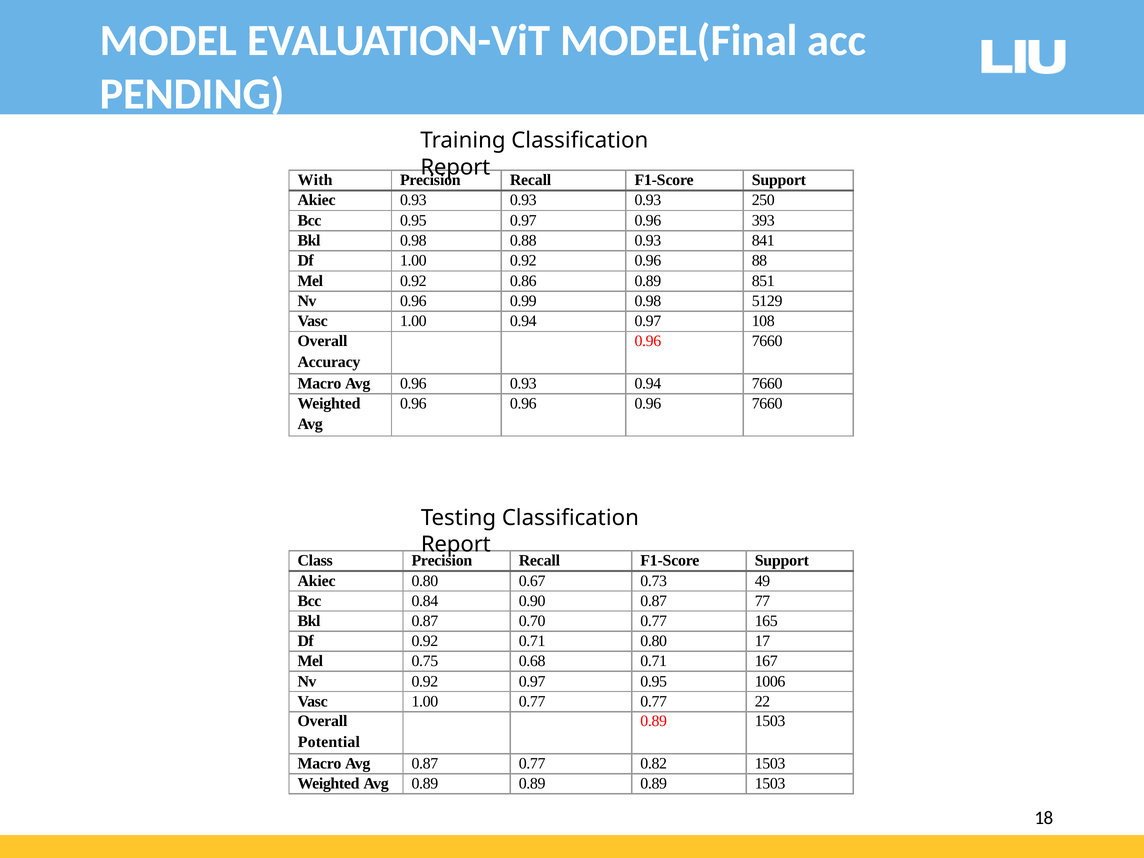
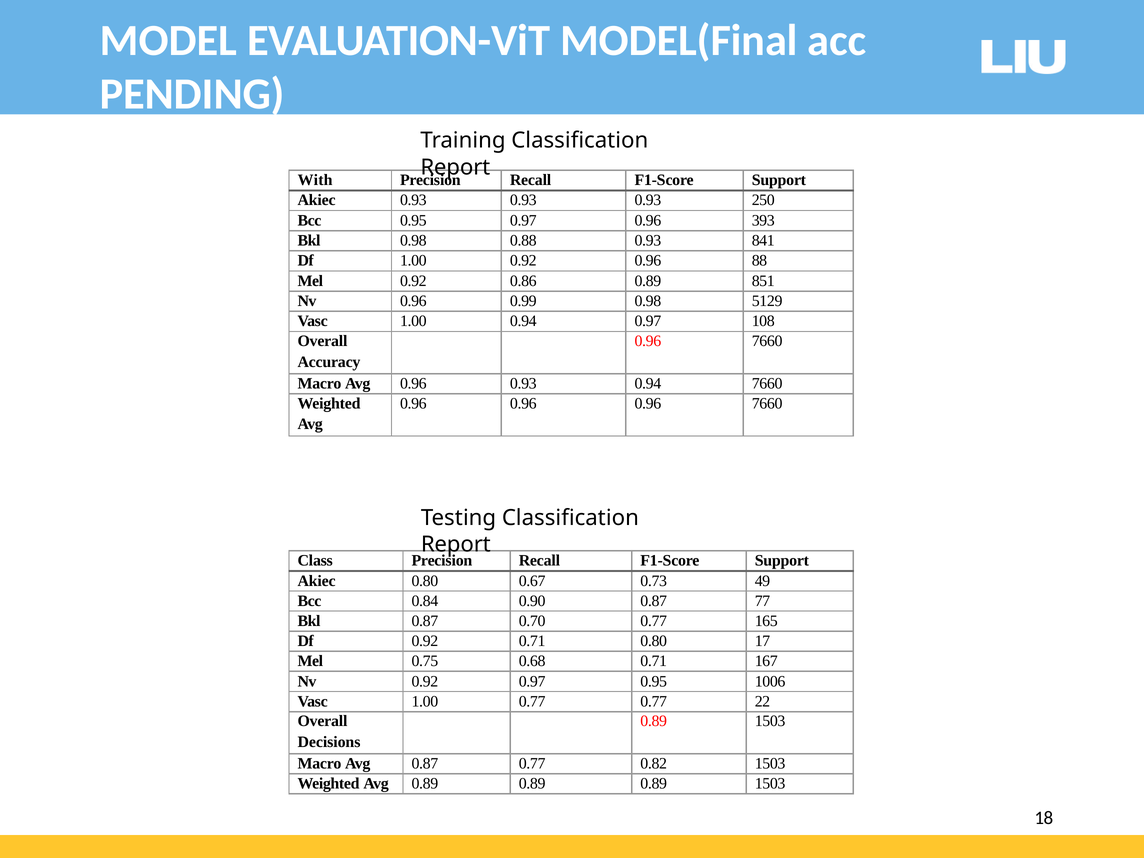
Potential: Potential -> Decisions
